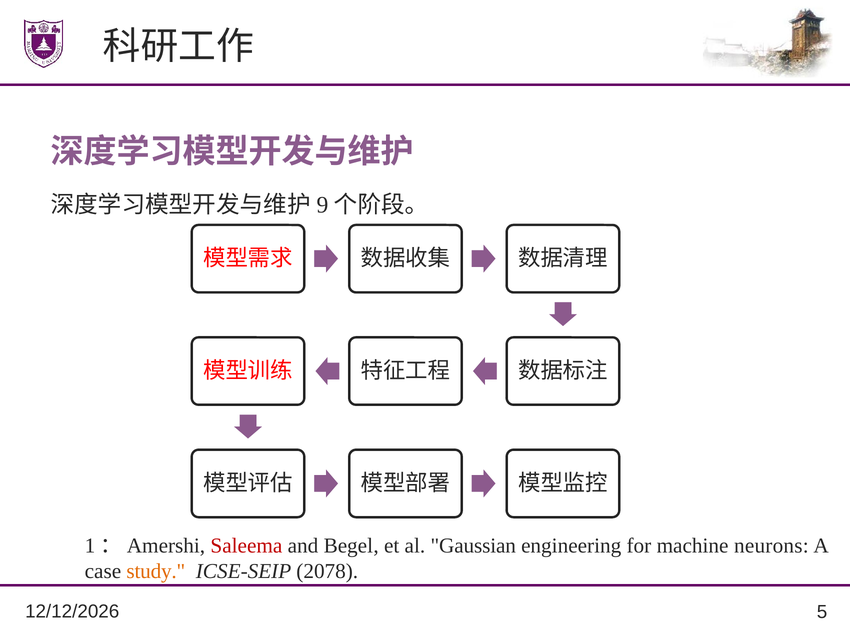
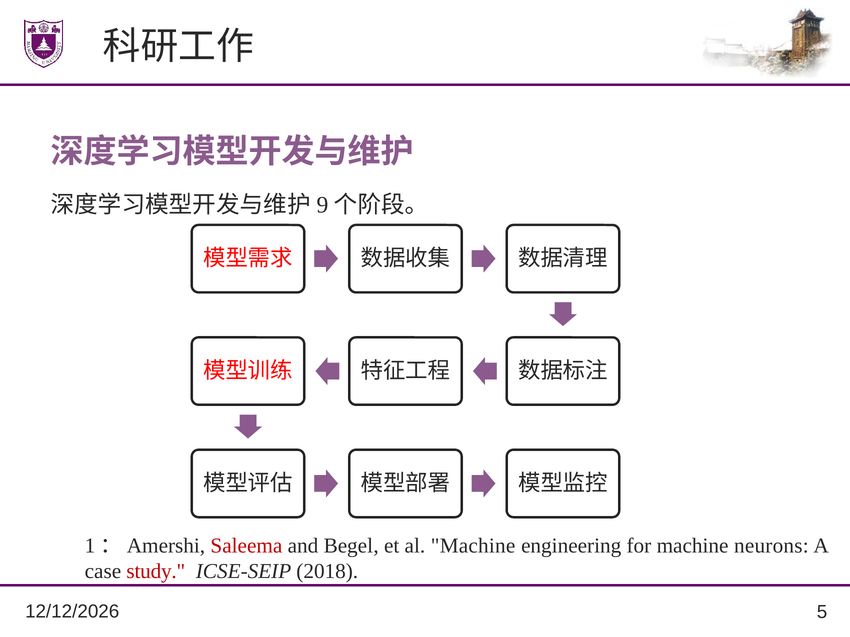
al Gaussian: Gaussian -> Machine
study colour: orange -> red
2078: 2078 -> 2018
